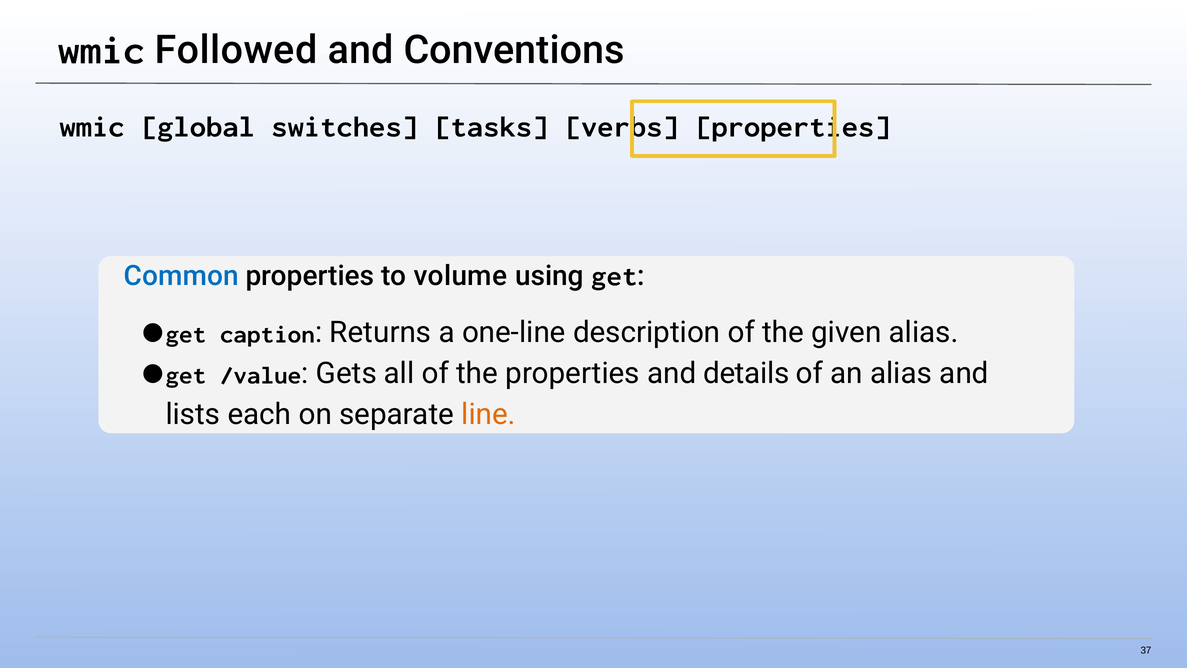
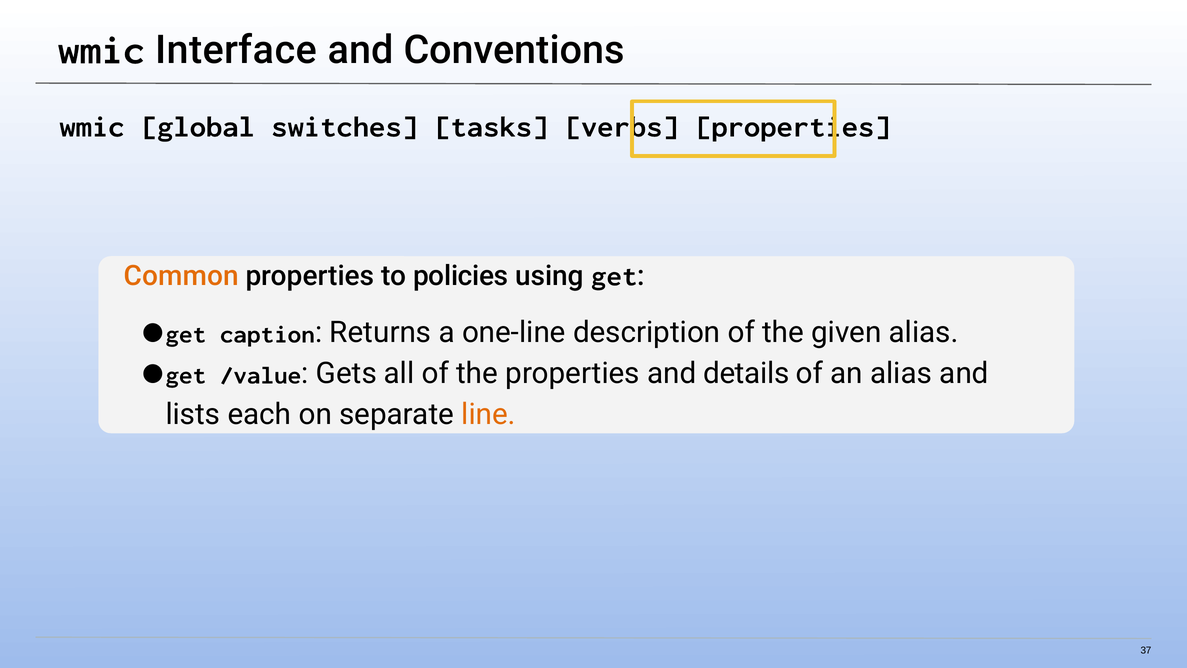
Followed: Followed -> Interface
Common colour: blue -> orange
volume: volume -> policies
